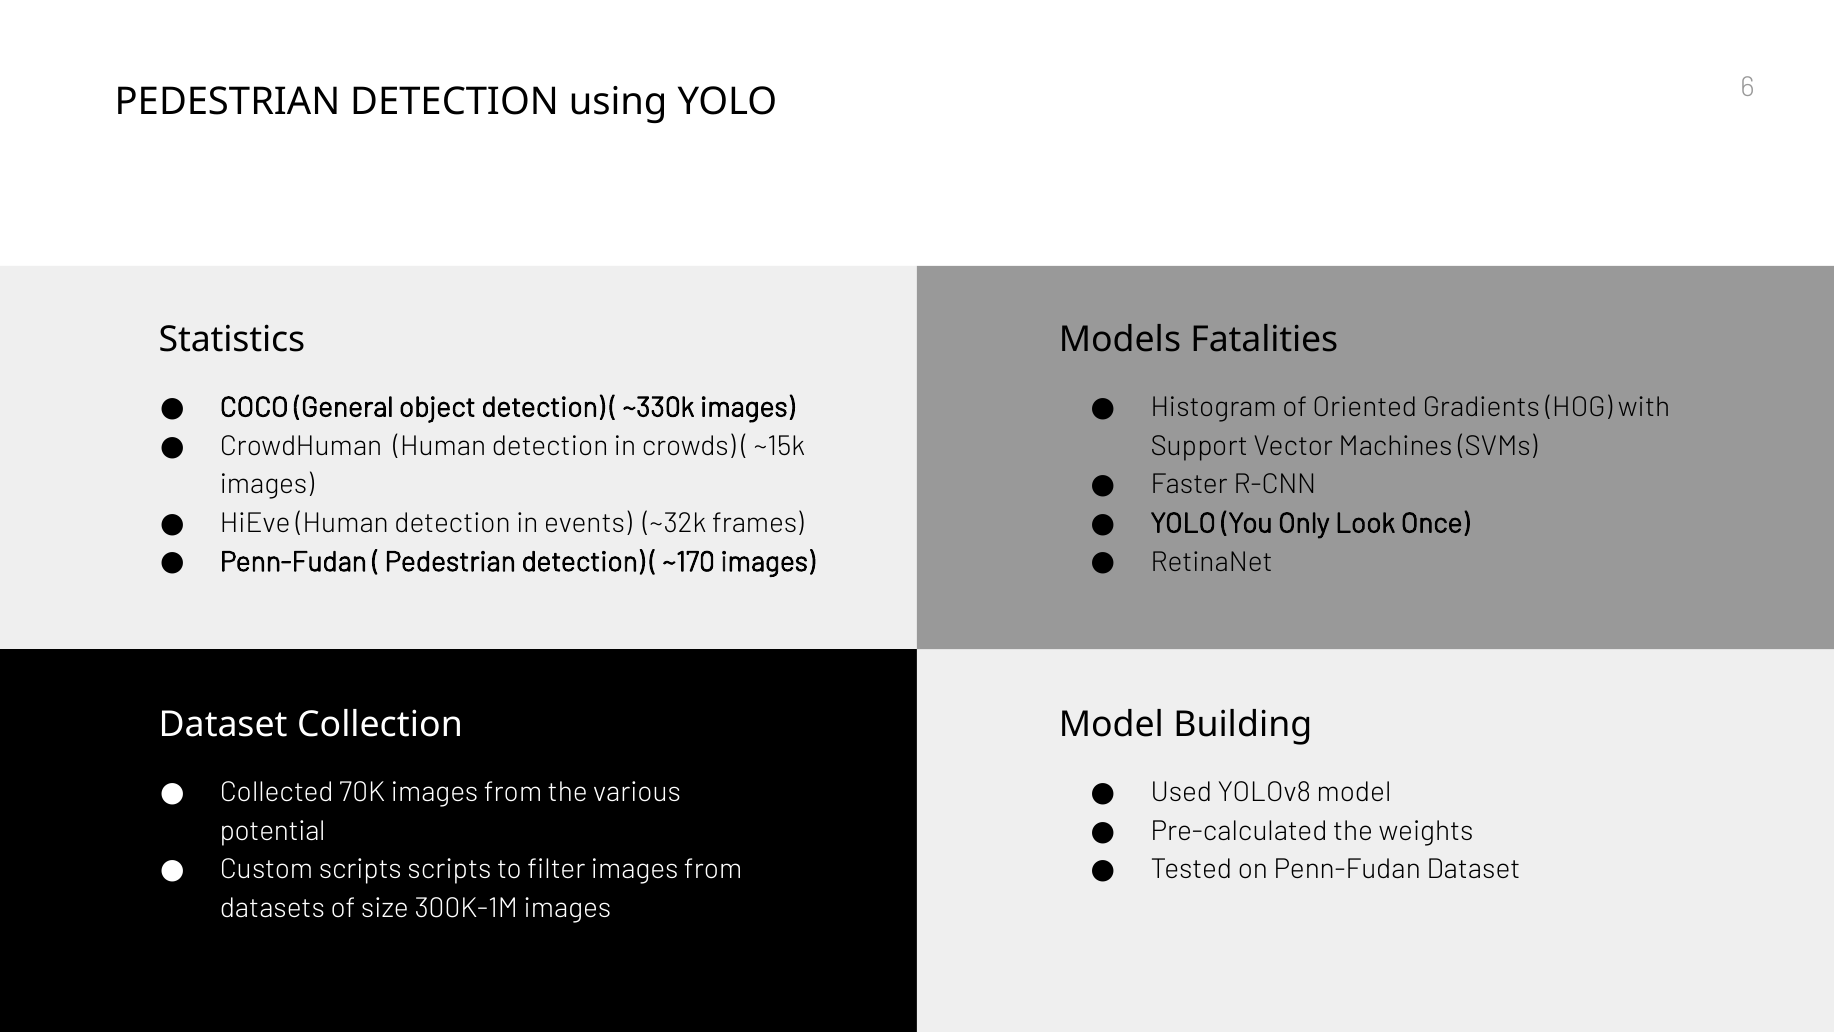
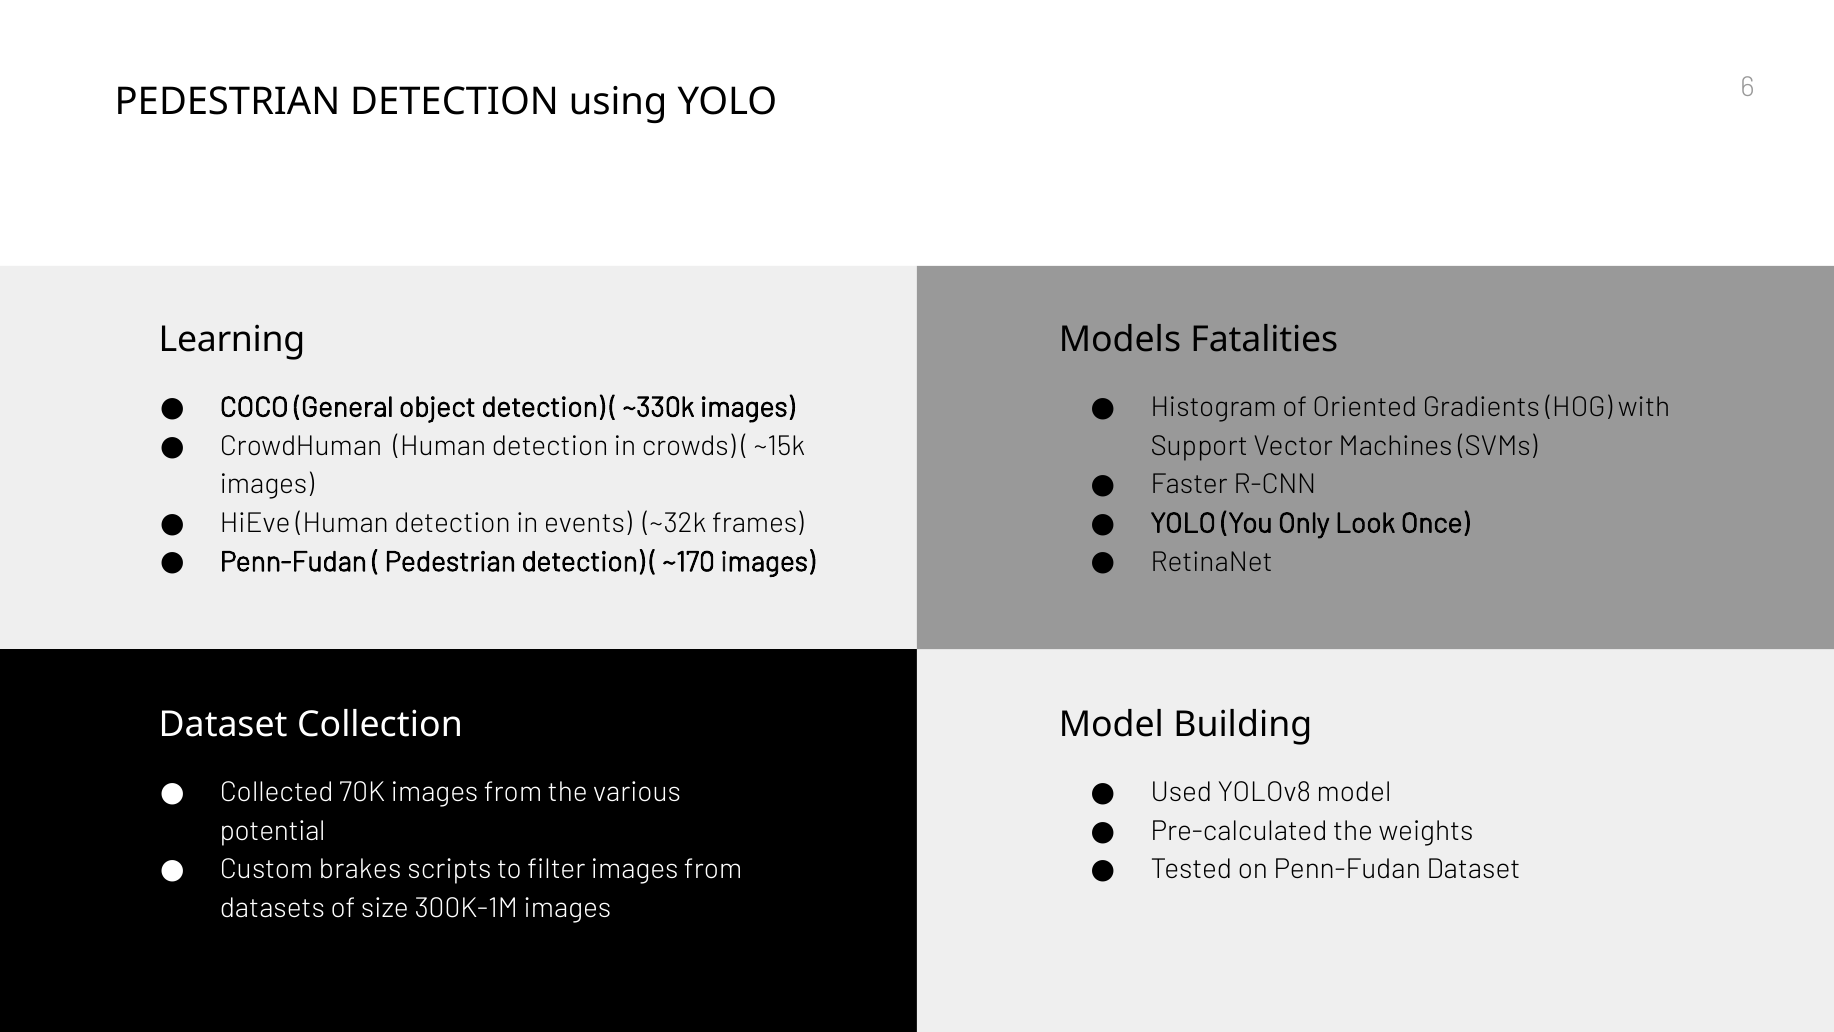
Statistics: Statistics -> Learning
Custom scripts: scripts -> brakes
